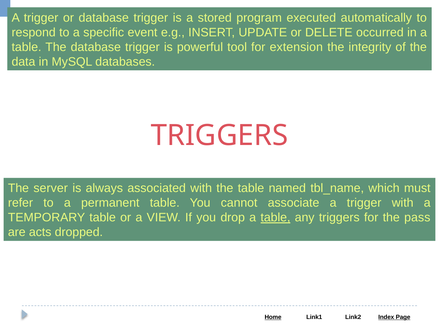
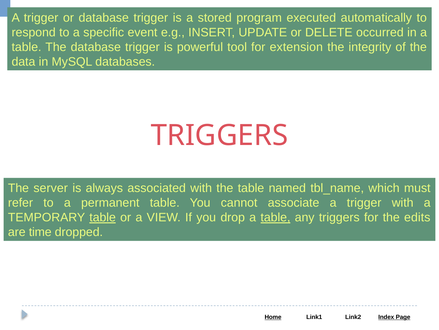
table at (103, 217) underline: none -> present
pass: pass -> edits
acts: acts -> time
